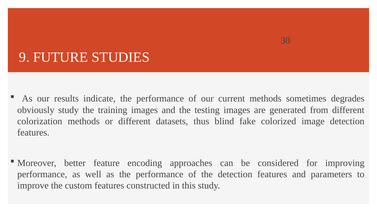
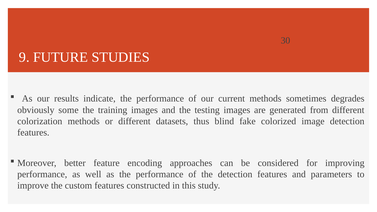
obviously study: study -> some
